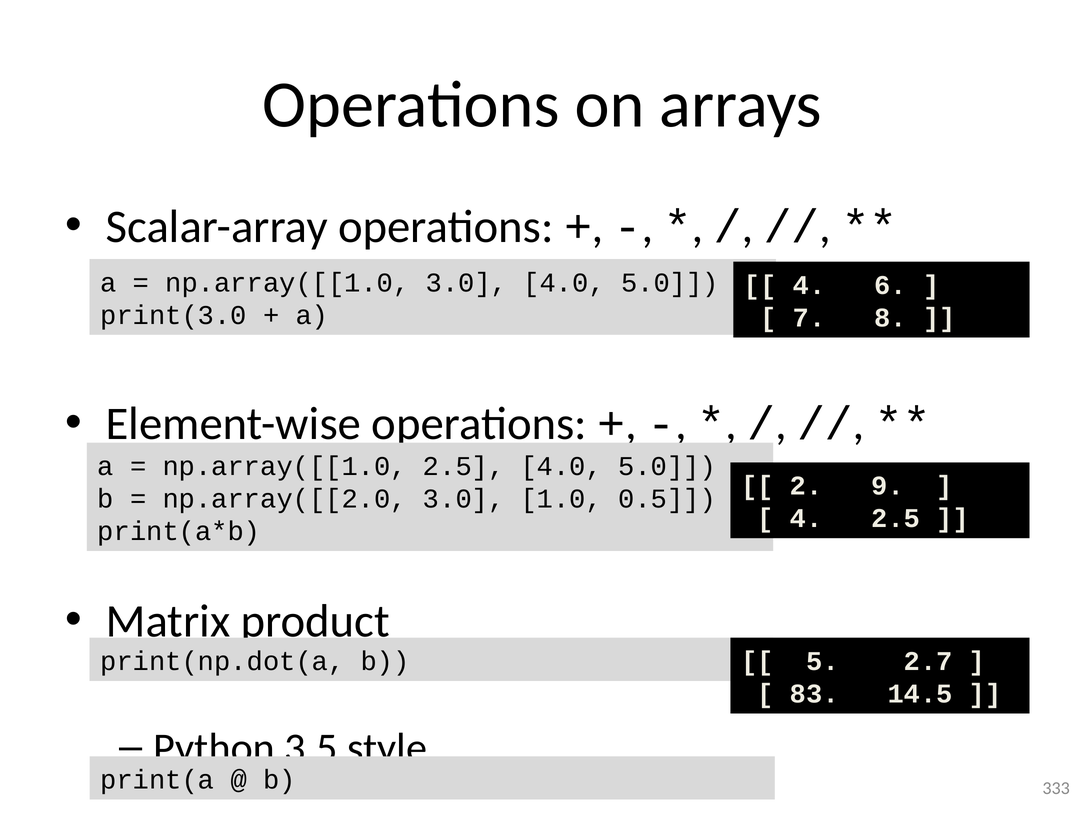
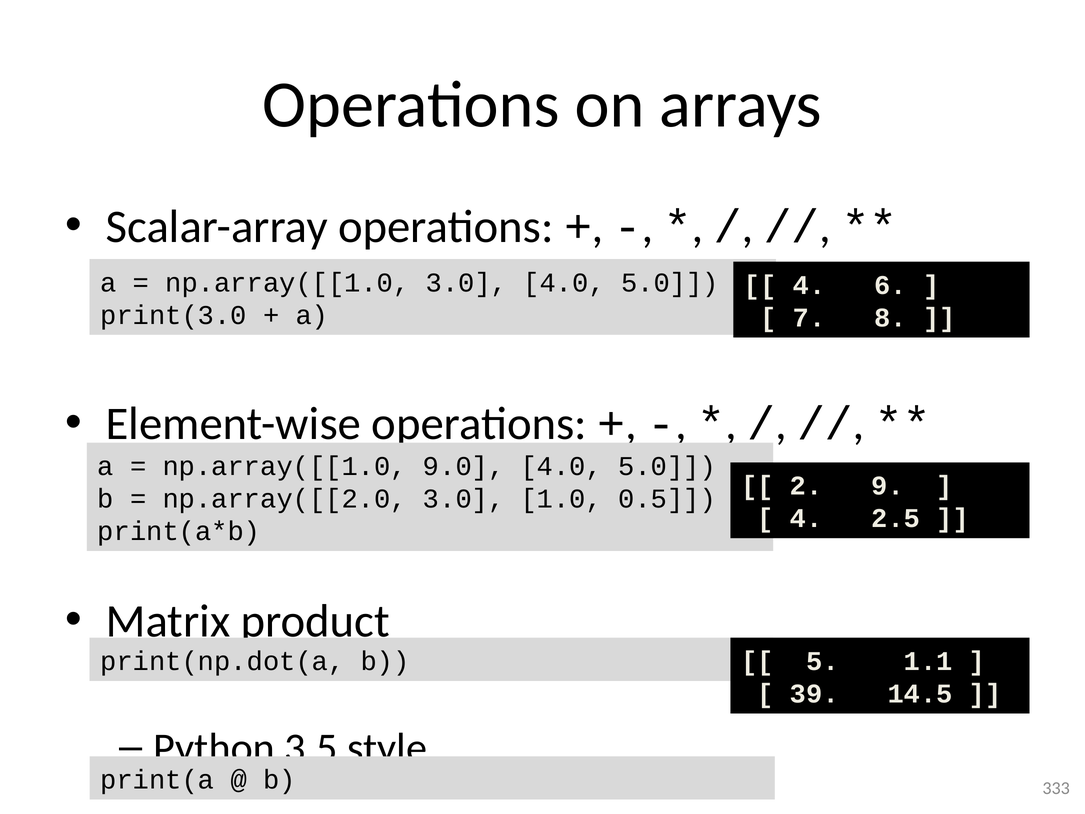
np.array([[1.0 2.5: 2.5 -> 9.0
2.7: 2.7 -> 1.1
83: 83 -> 39
